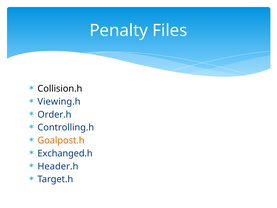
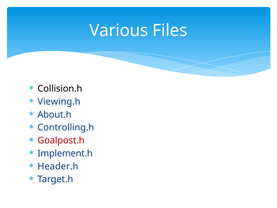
Penalty: Penalty -> Various
Order.h: Order.h -> About.h
Goalpost.h colour: orange -> red
Exchanged.h: Exchanged.h -> Implement.h
